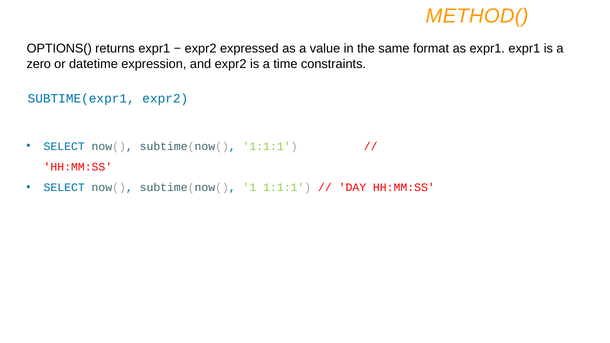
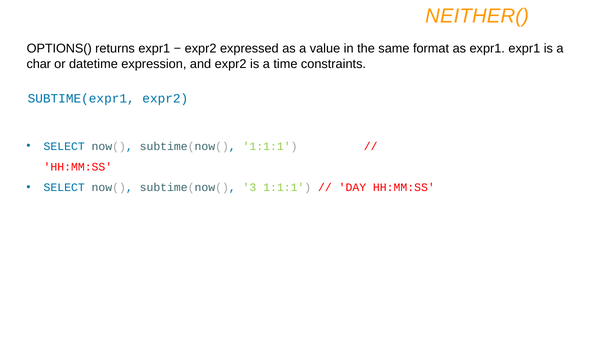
METHOD(: METHOD( -> NEITHER(
zero: zero -> char
1: 1 -> 3
